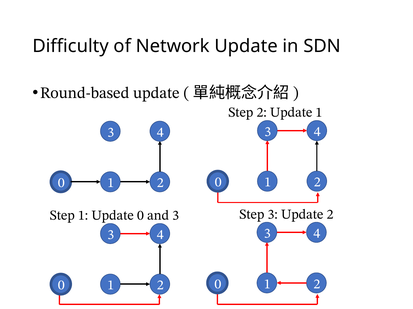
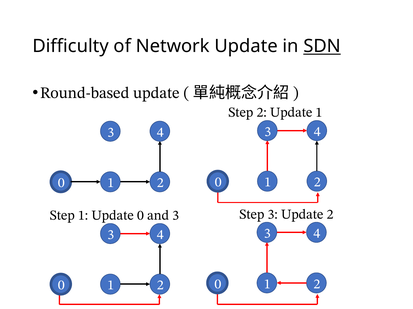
SDN underline: none -> present
